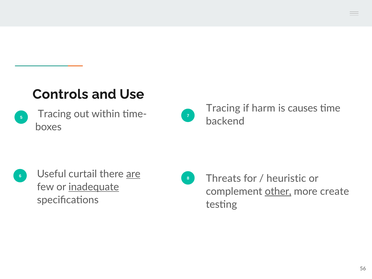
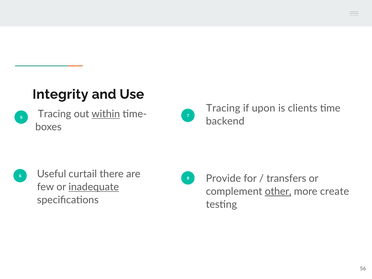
Controls: Controls -> Integrity
harm: harm -> upon
causes: causes -> clients
within underline: none -> present
are underline: present -> none
Threats: Threats -> Provide
heuristic: heuristic -> transfers
